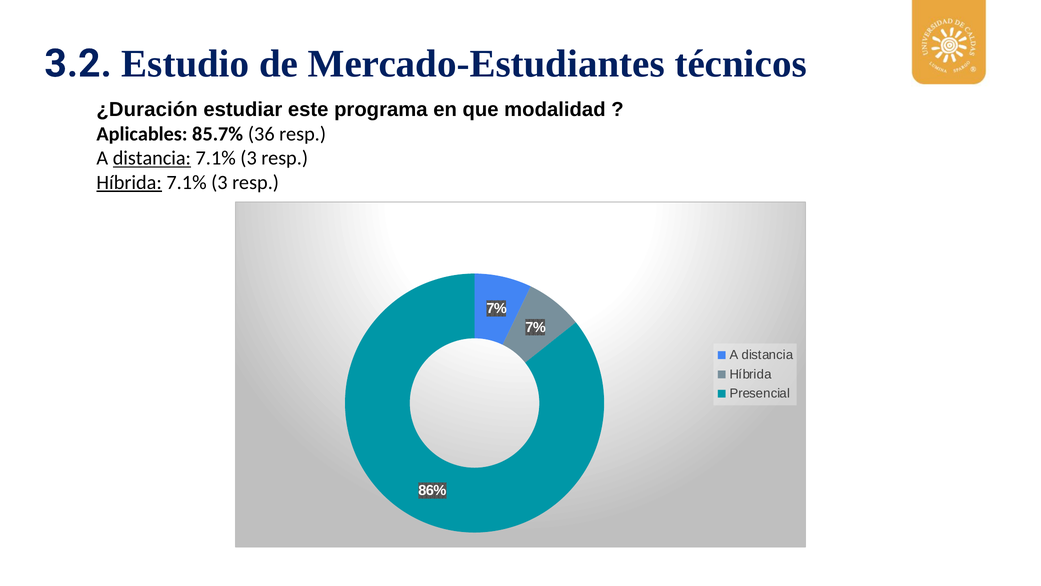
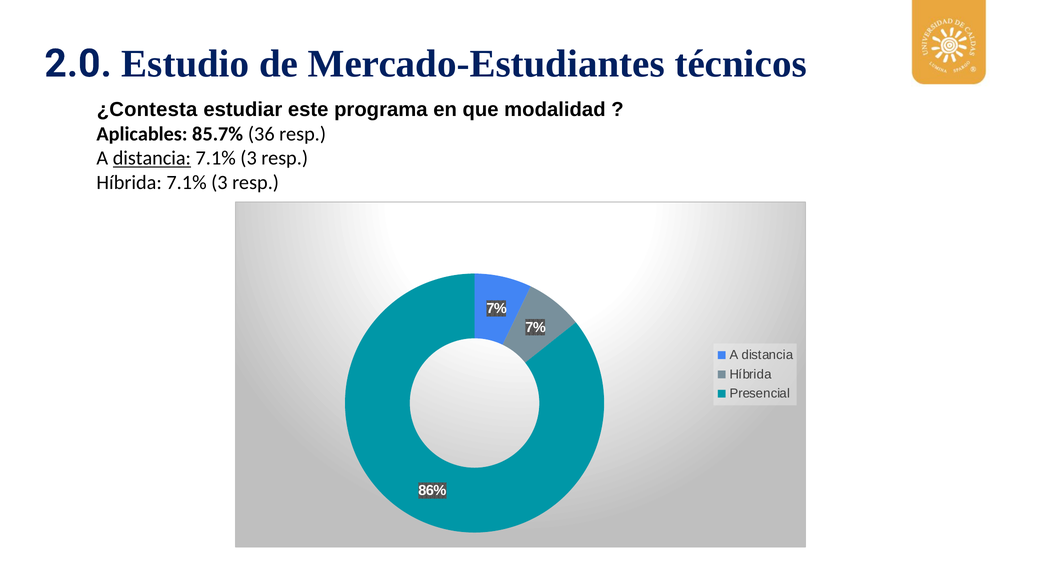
3.2: 3.2 -> 2.0
¿Duración: ¿Duración -> ¿Contesta
Híbrida at (129, 182) underline: present -> none
